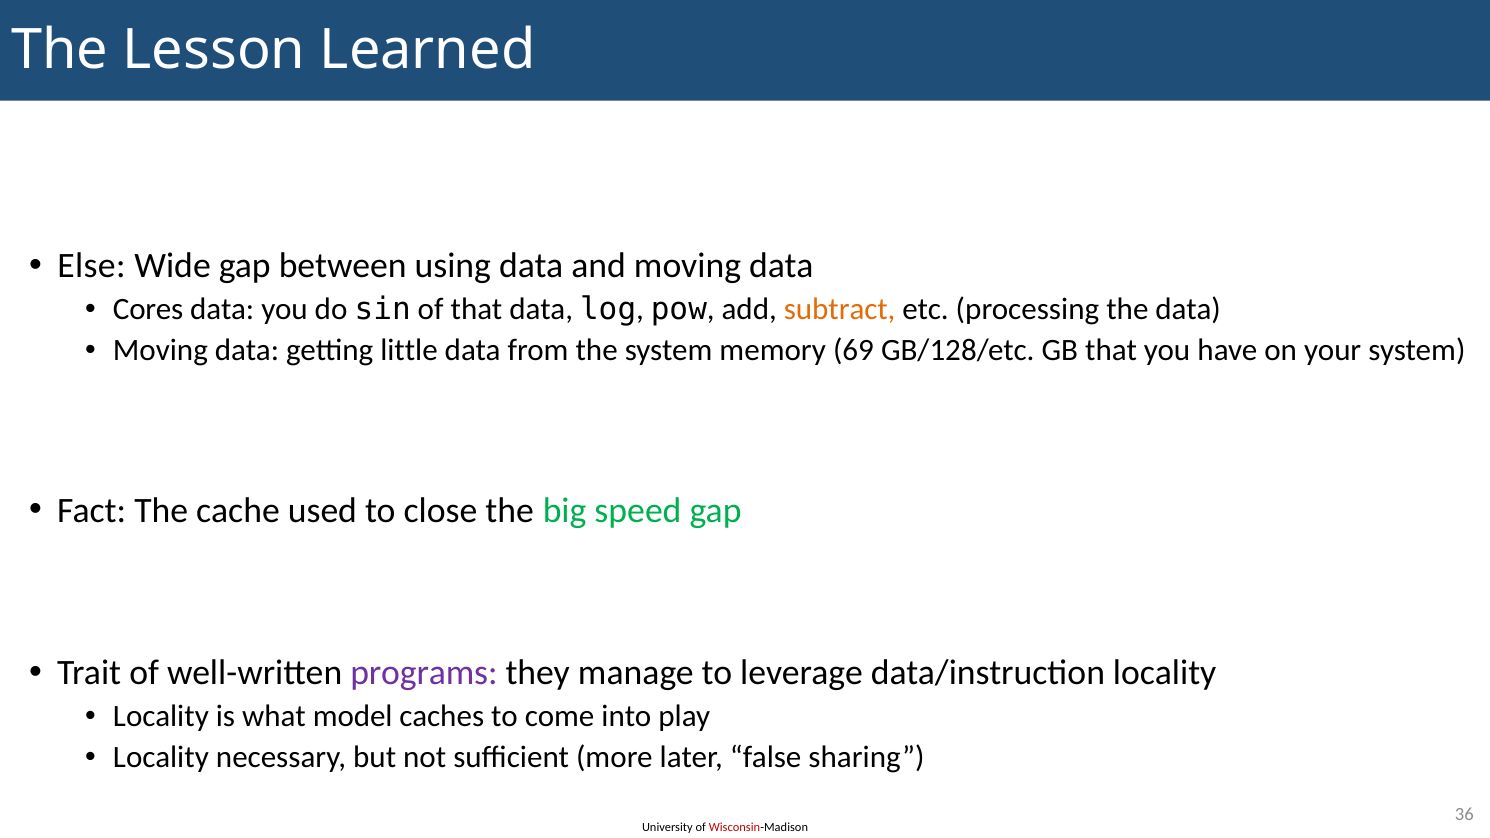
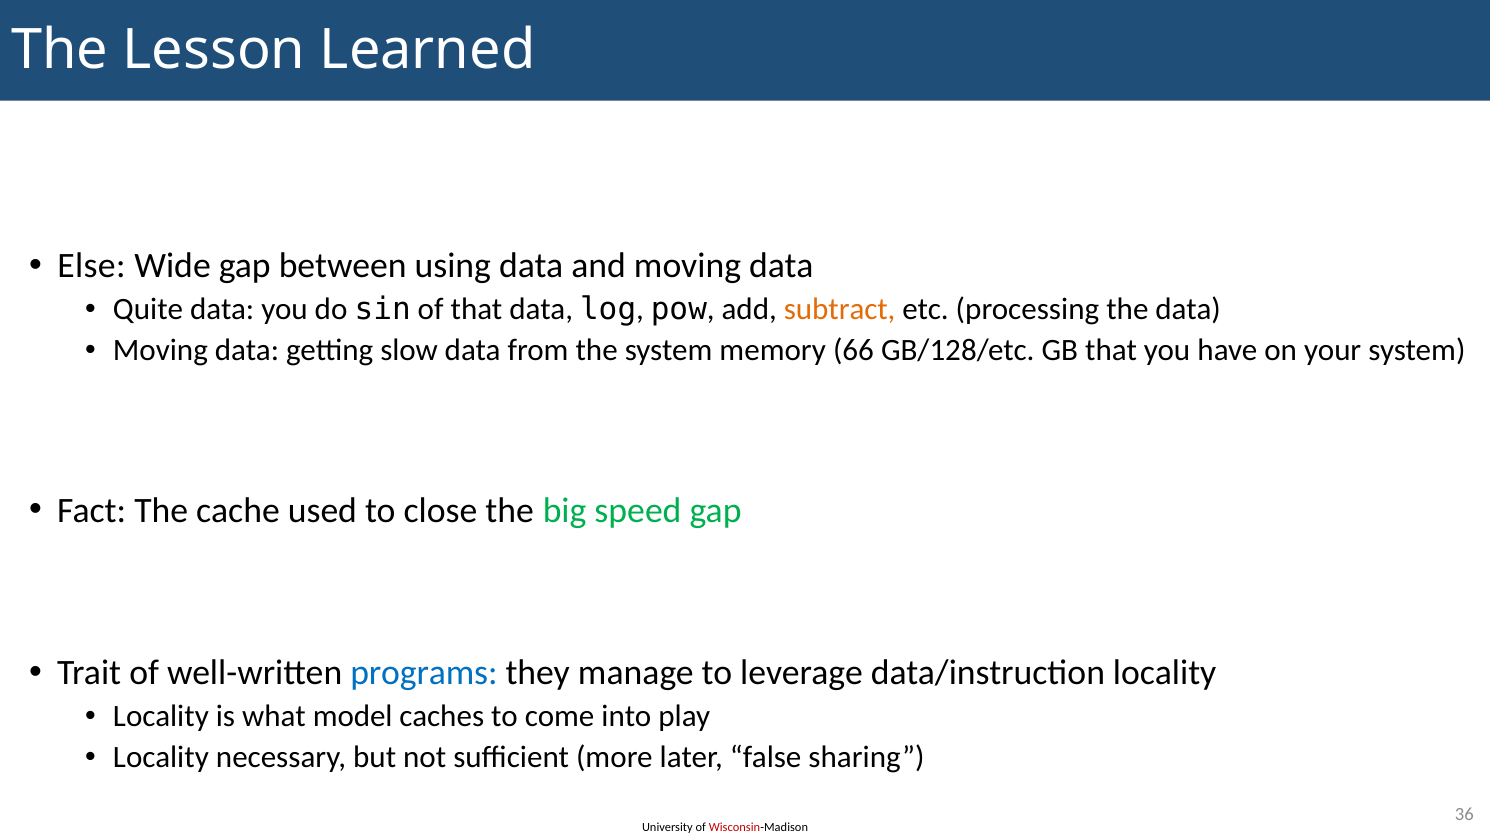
Cores: Cores -> Quite
little: little -> slow
69: 69 -> 66
programs colour: purple -> blue
